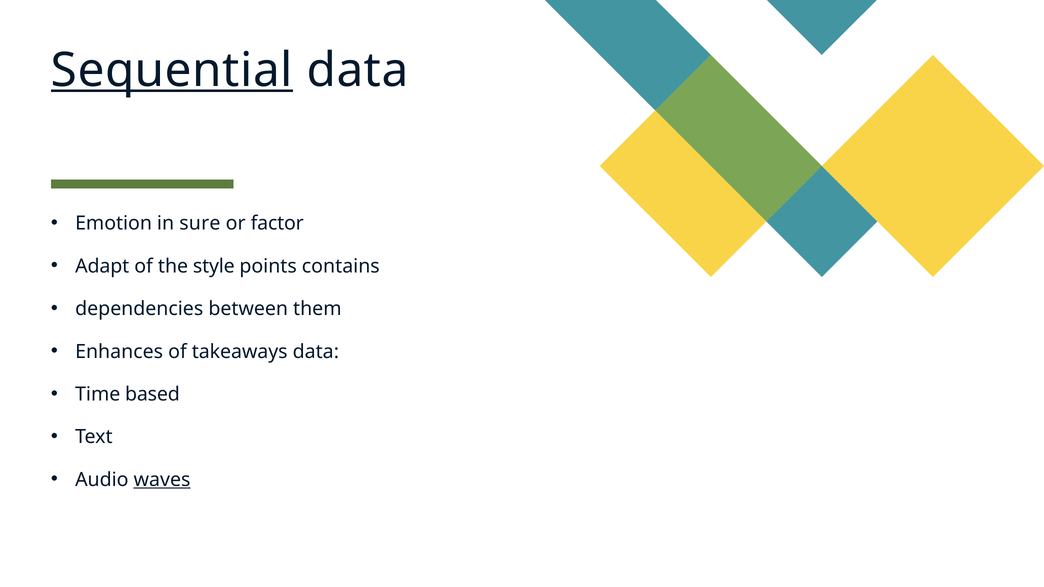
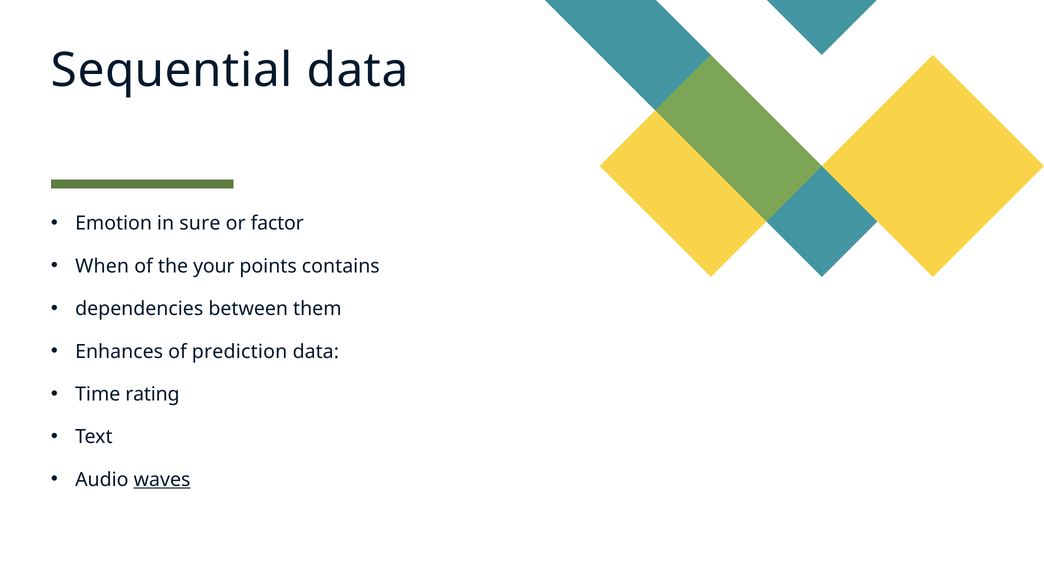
Sequential underline: present -> none
Adapt: Adapt -> When
style: style -> your
takeaways: takeaways -> prediction
based: based -> rating
